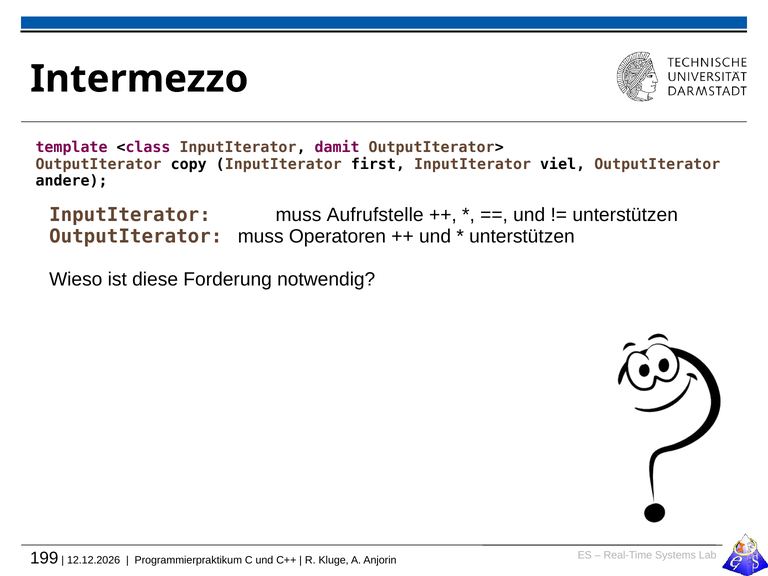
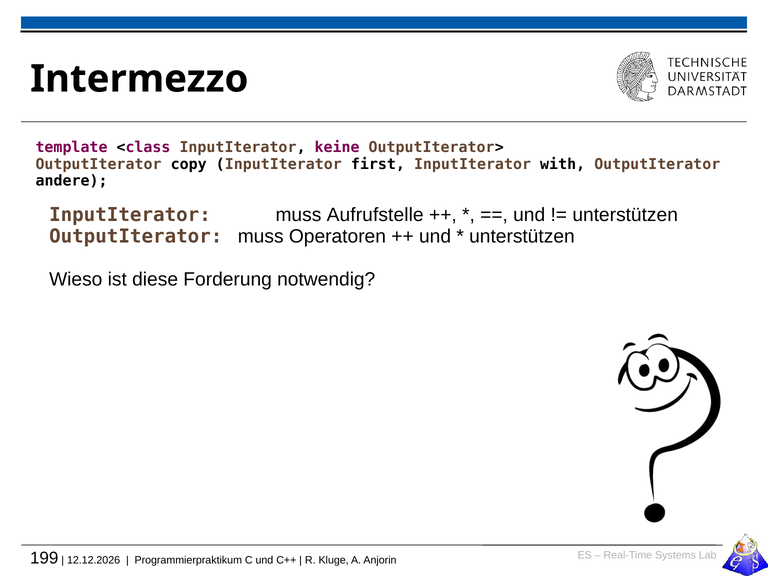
damit: damit -> keine
viel: viel -> with
